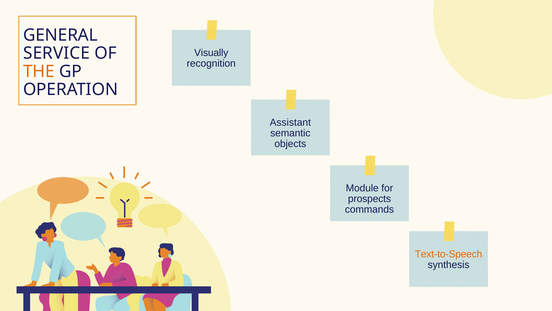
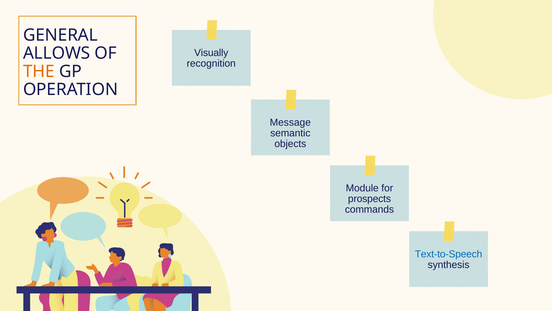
SERVICE: SERVICE -> ALLOWS
Assistant: Assistant -> Message
Text-to-Speech colour: orange -> blue
